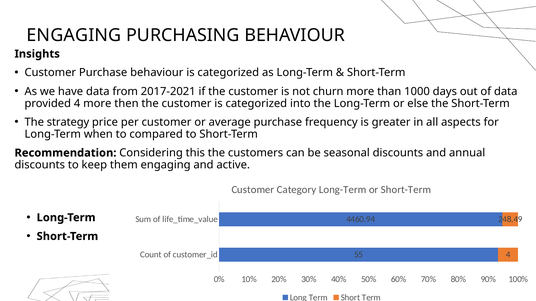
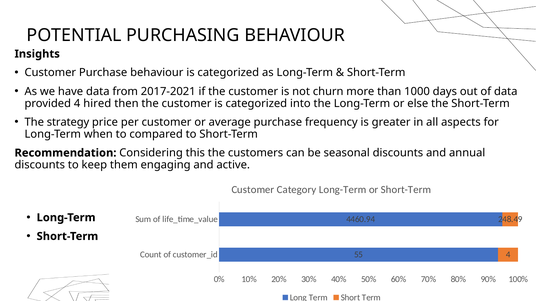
ENGAGING at (74, 35): ENGAGING -> POTENTIAL
4 more: more -> hired
